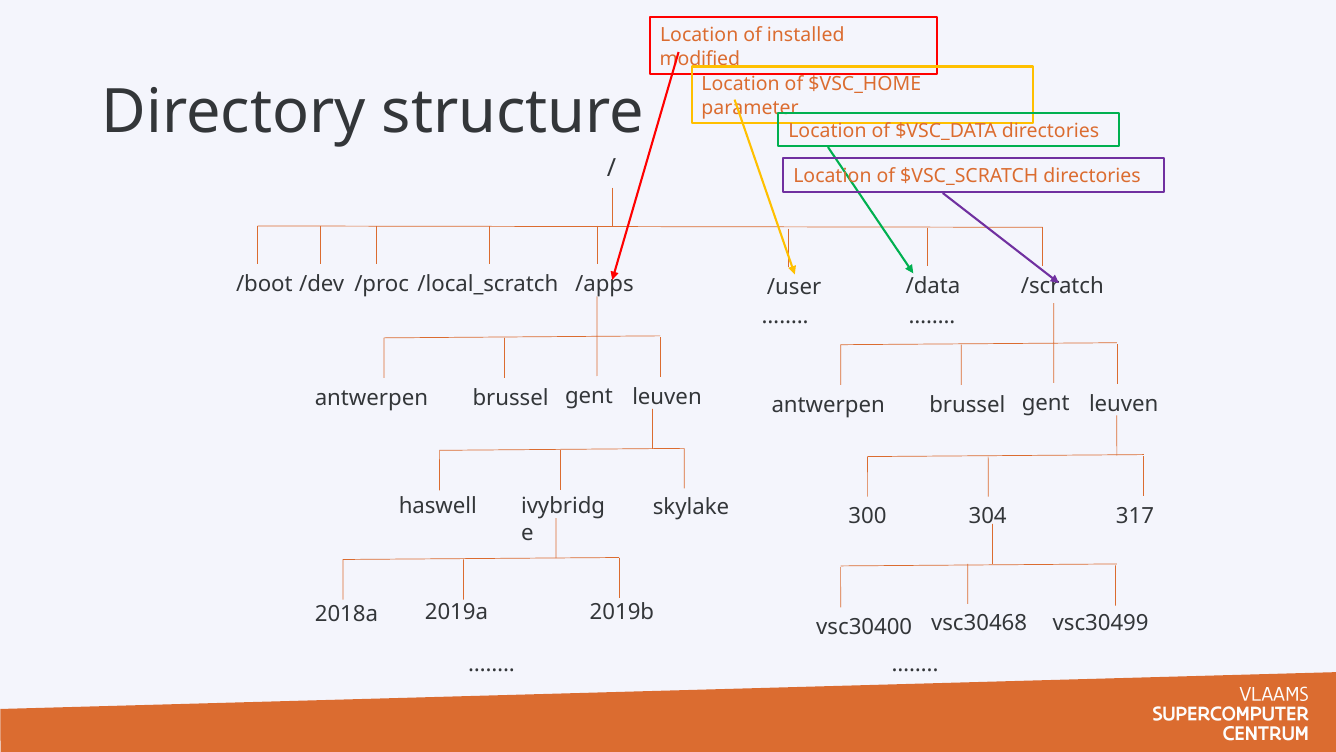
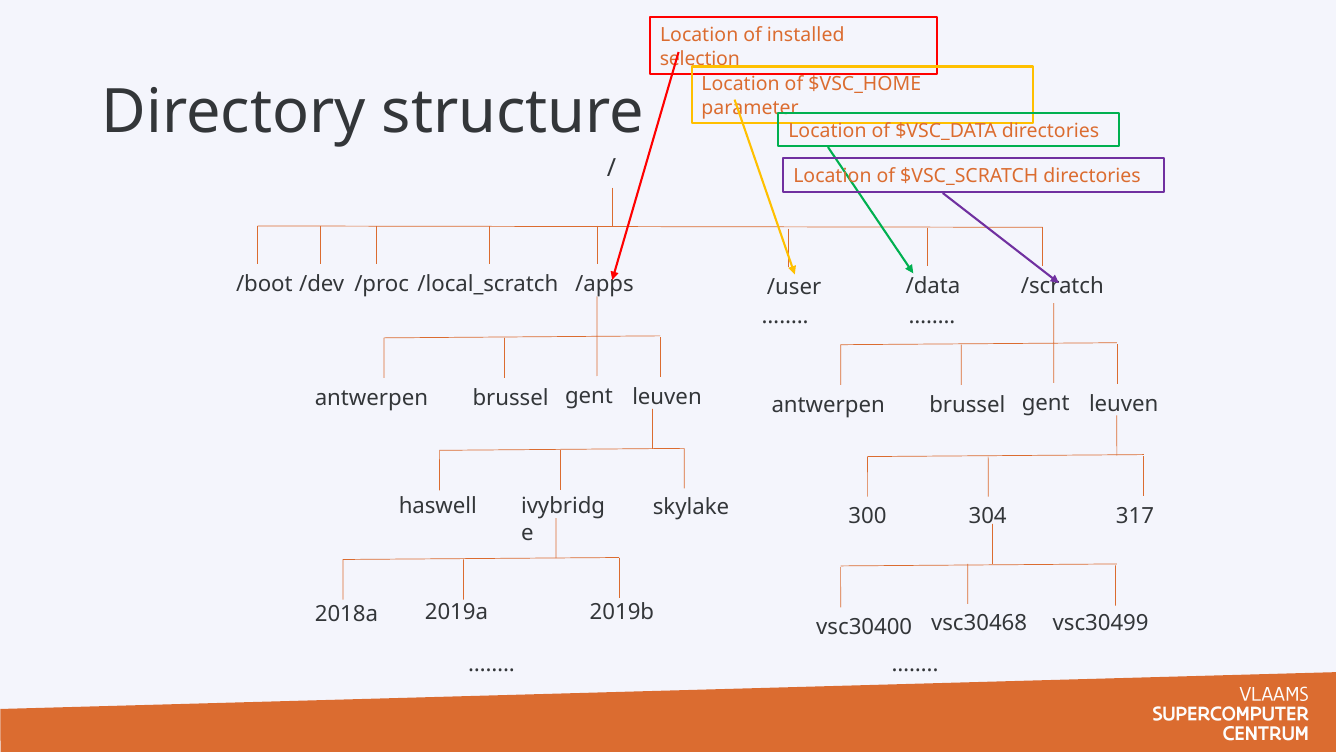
modified: modified -> selection
